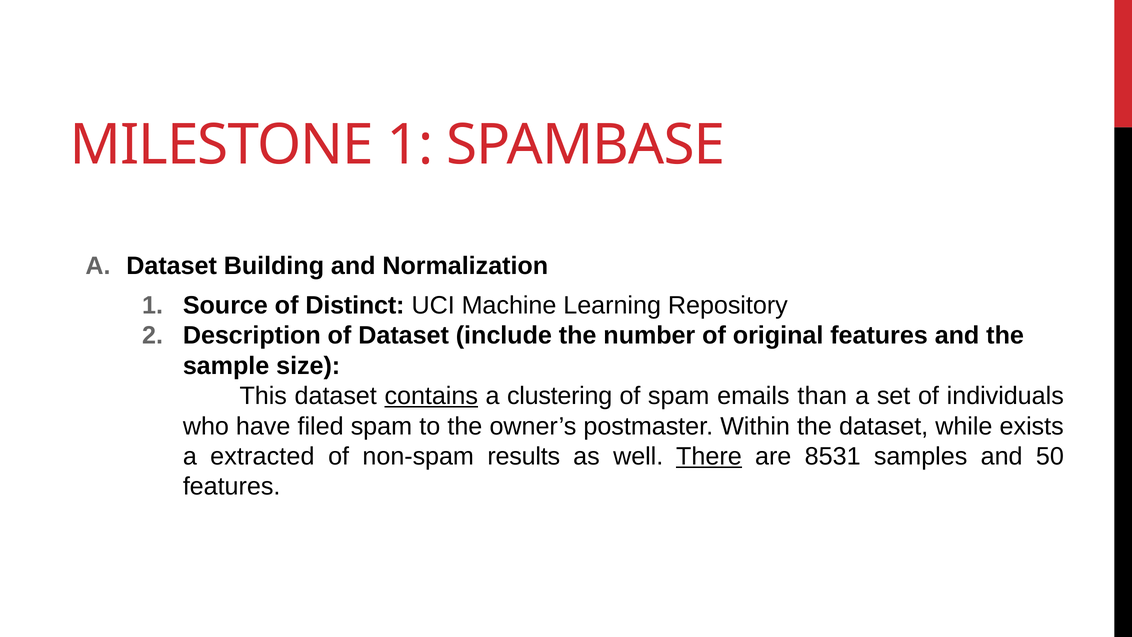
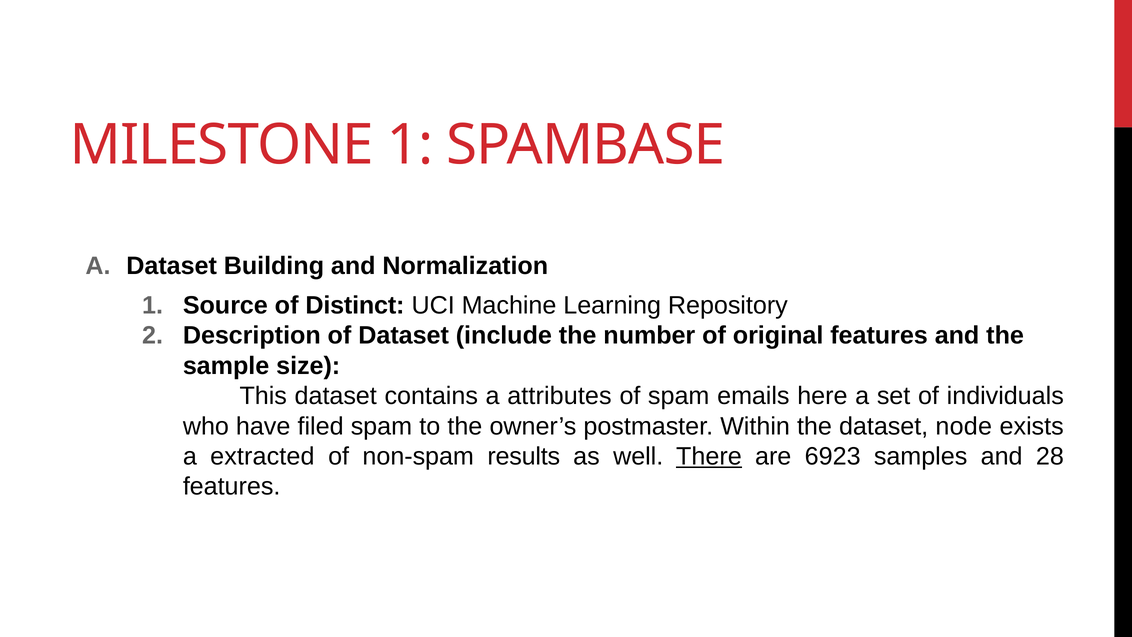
contains underline: present -> none
clustering: clustering -> attributes
than: than -> here
while: while -> node
8531: 8531 -> 6923
50: 50 -> 28
